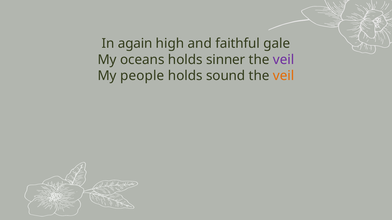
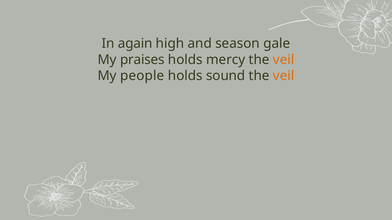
faithful: faithful -> season
oceans: oceans -> praises
sinner: sinner -> mercy
veil at (284, 60) colour: purple -> orange
